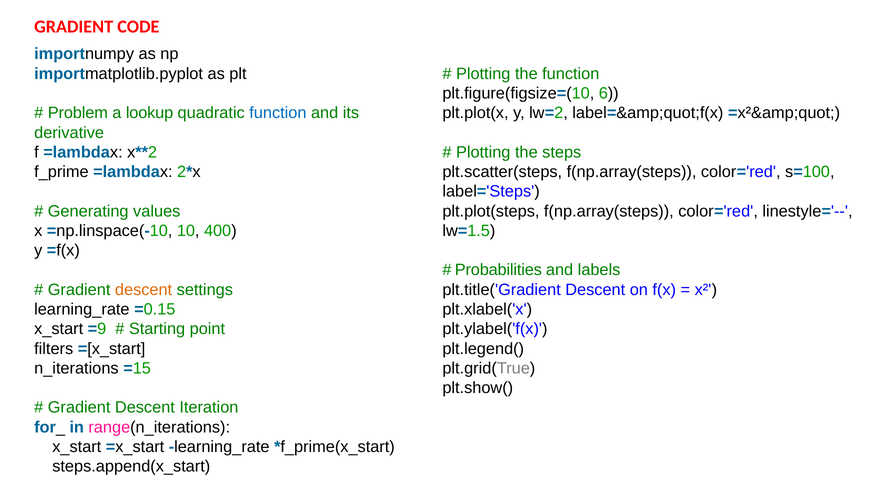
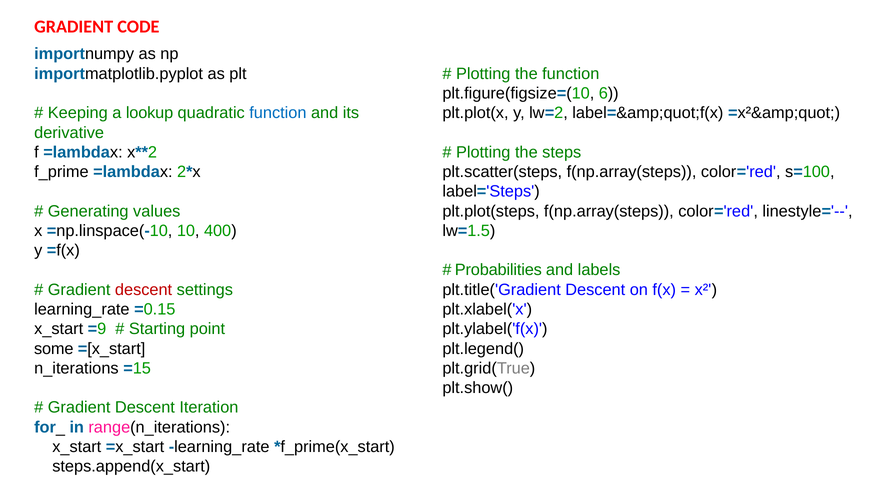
Problem: Problem -> Keeping
descent at (144, 289) colour: orange -> red
filters: filters -> some
